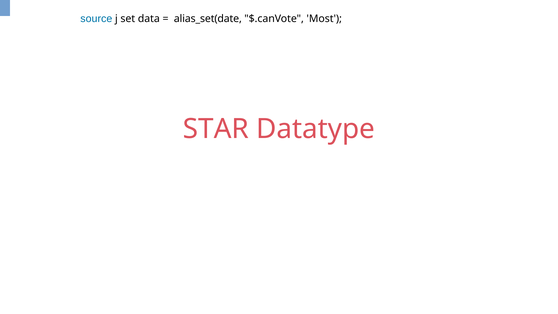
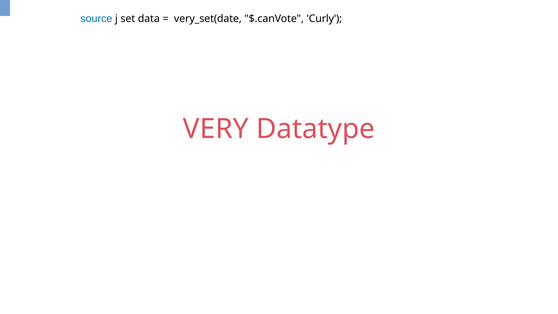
alias_set(date: alias_set(date -> very_set(date
Most: Most -> Curly
STAR: STAR -> VERY
